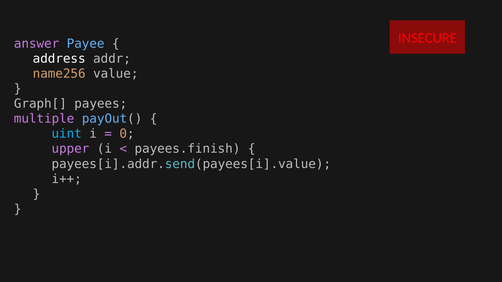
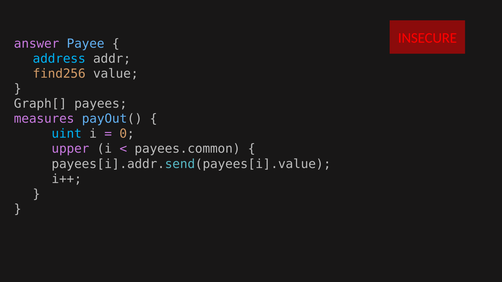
address colour: white -> light blue
name256: name256 -> find256
multiple: multiple -> measures
payees.finish: payees.finish -> payees.common
